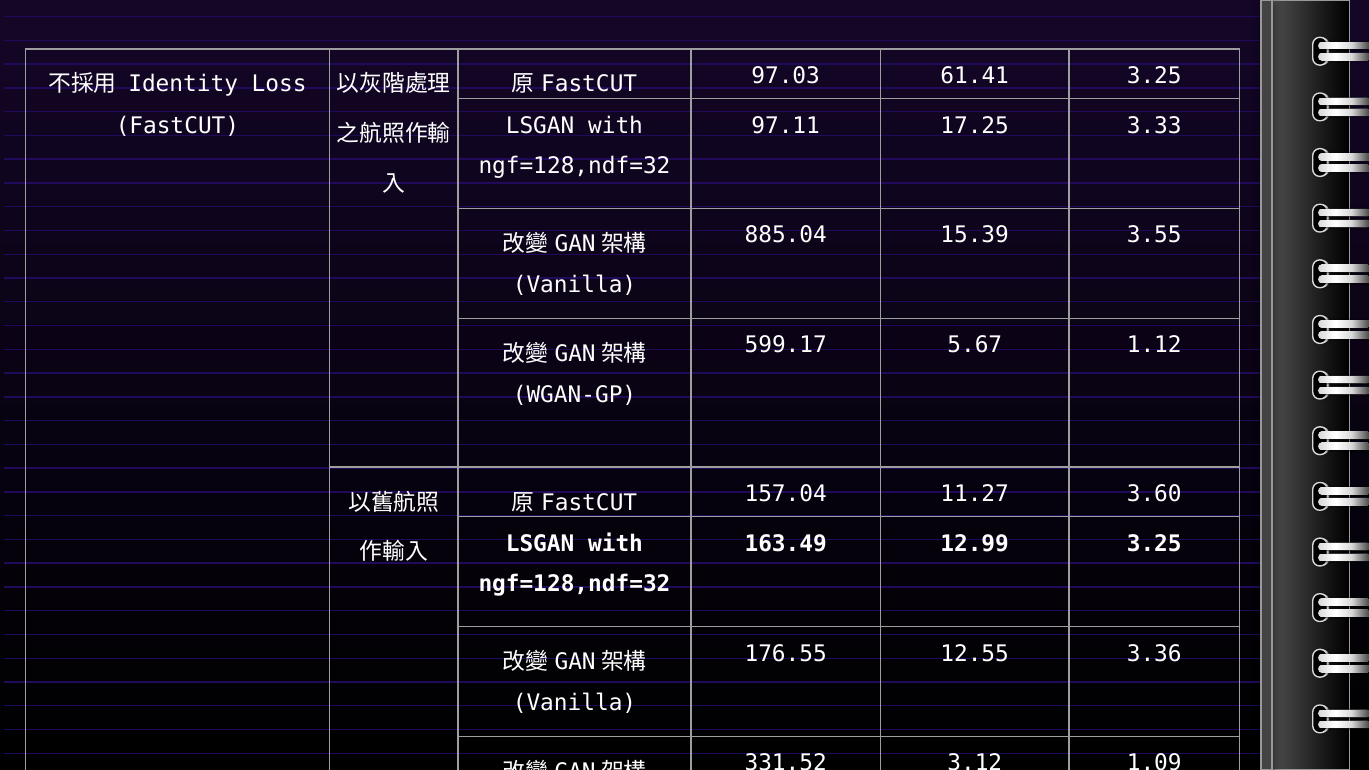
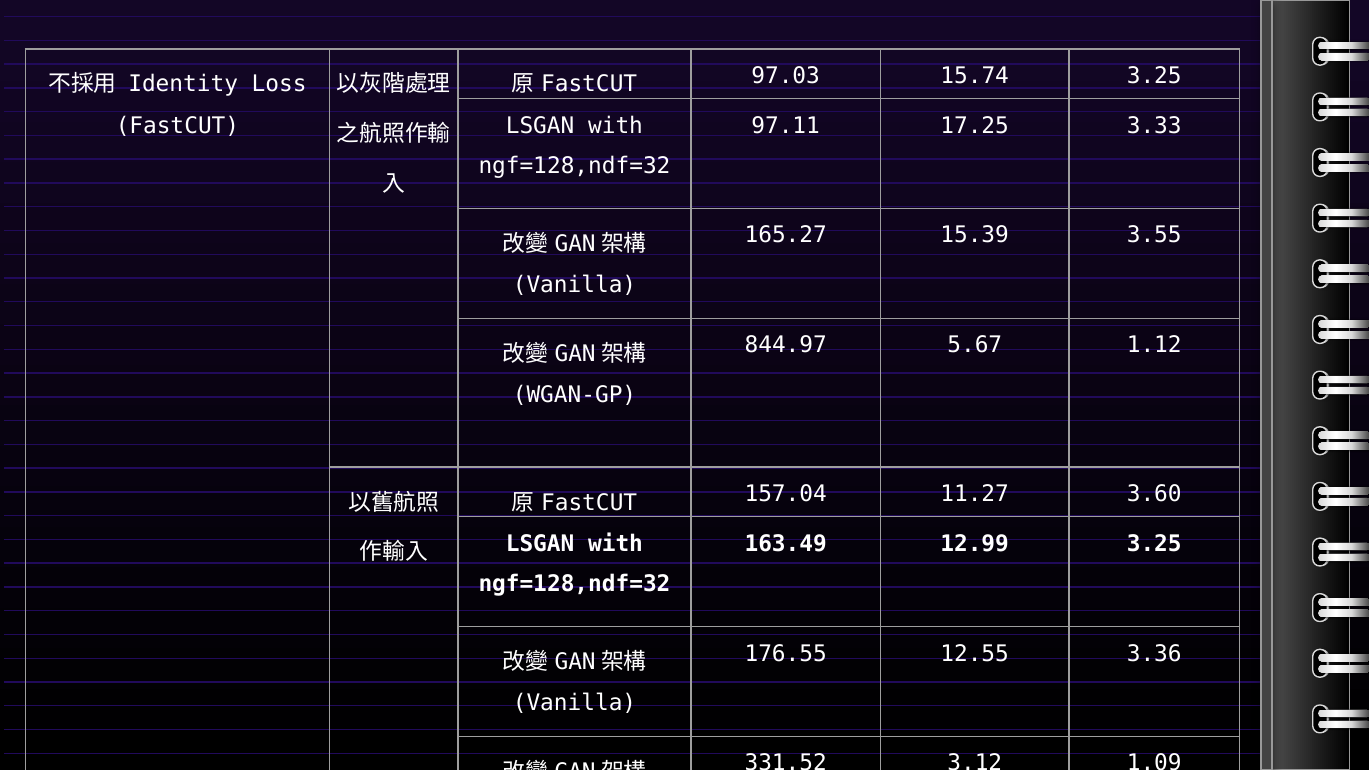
61.41: 61.41 -> 15.74
885.04: 885.04 -> 165.27
599.17: 599.17 -> 844.97
